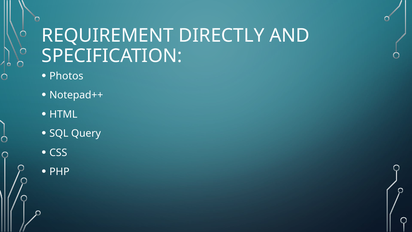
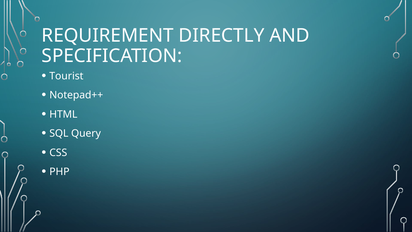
Photos: Photos -> Tourist
